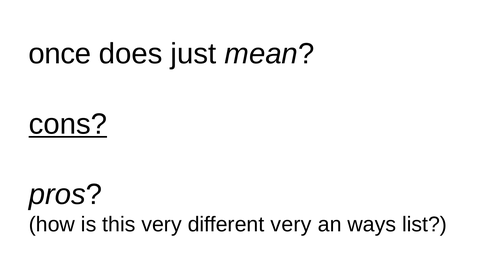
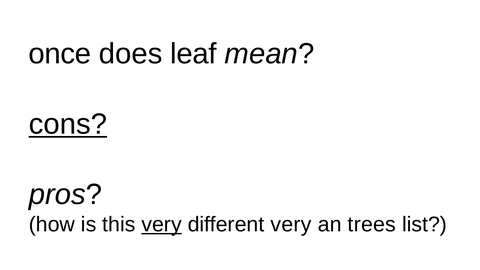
just: just -> leaf
very at (162, 224) underline: none -> present
ways: ways -> trees
